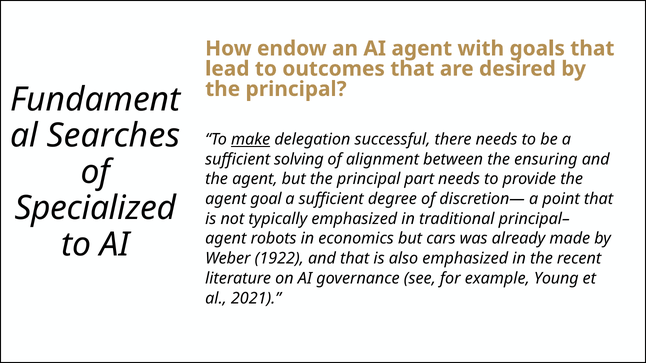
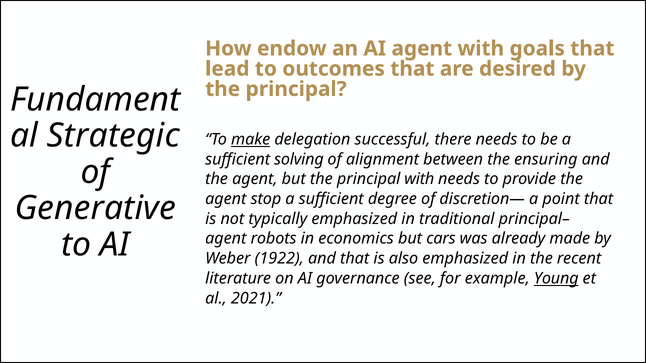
Searches: Searches -> Strategic
principal part: part -> with
goal: goal -> stop
Specialized: Specialized -> Generative
Young underline: none -> present
